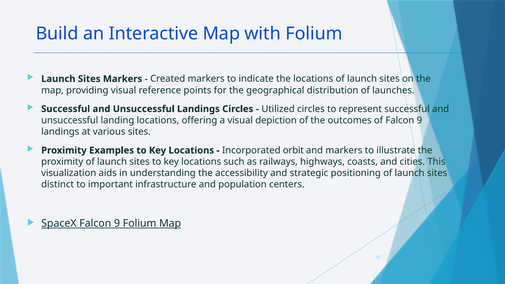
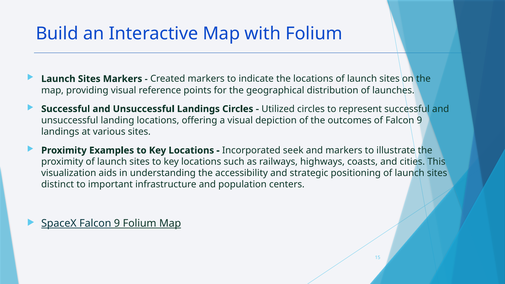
orbit: orbit -> seek
